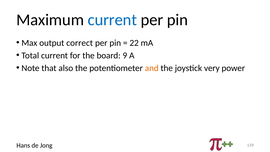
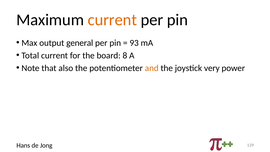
current at (112, 20) colour: blue -> orange
correct: correct -> general
22: 22 -> 93
9: 9 -> 8
